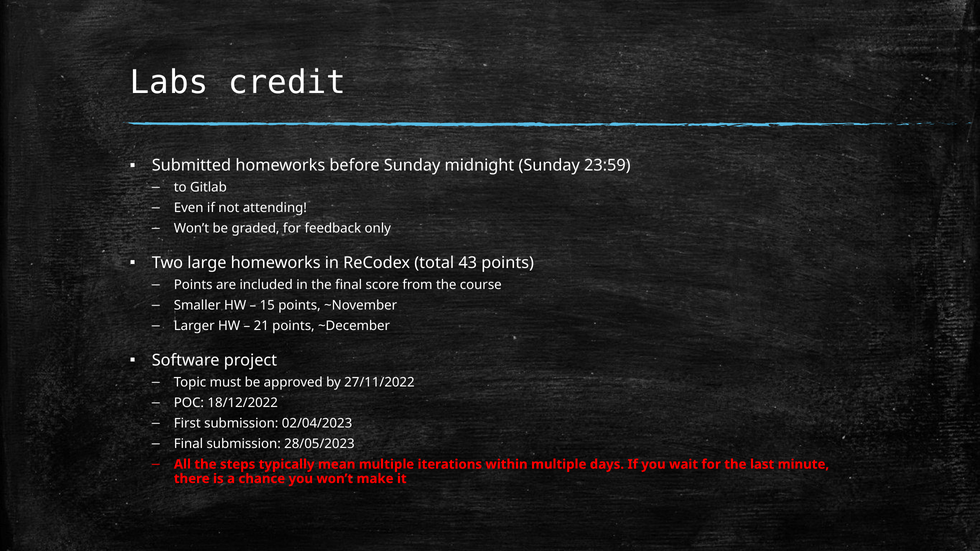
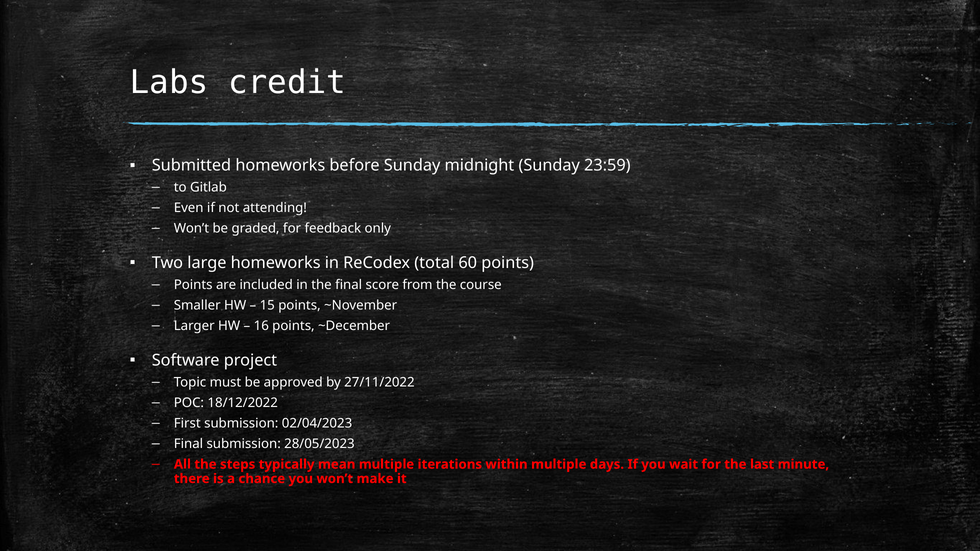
43: 43 -> 60
21: 21 -> 16
